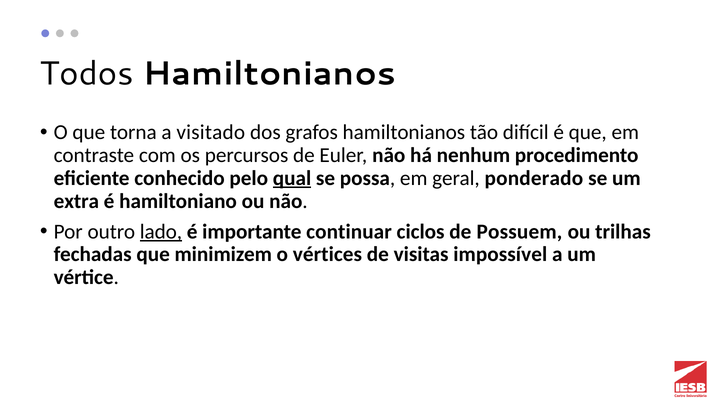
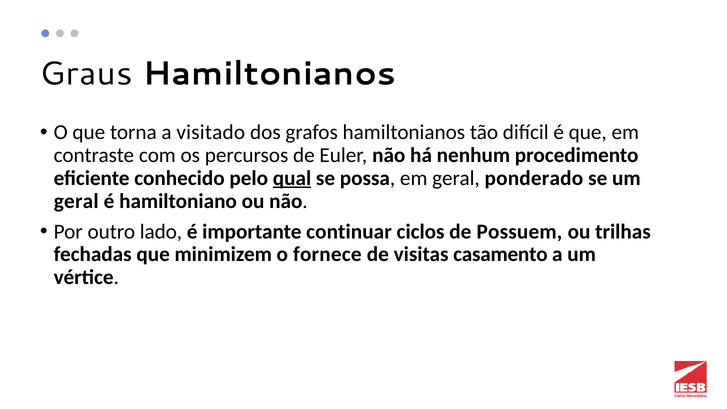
Todos: Todos -> Graus
extra at (76, 201): extra -> geral
lado underline: present -> none
vértices: vértices -> fornece
impossível: impossível -> casamento
